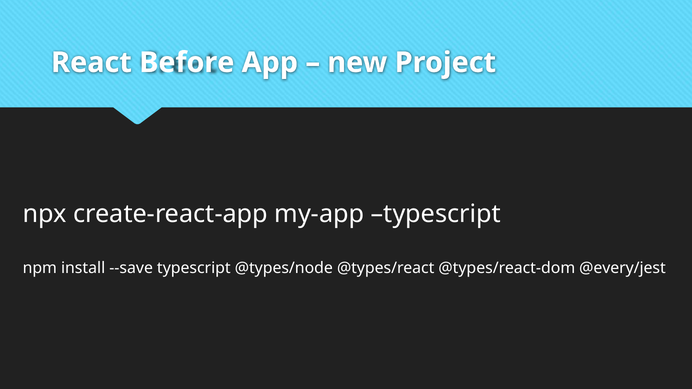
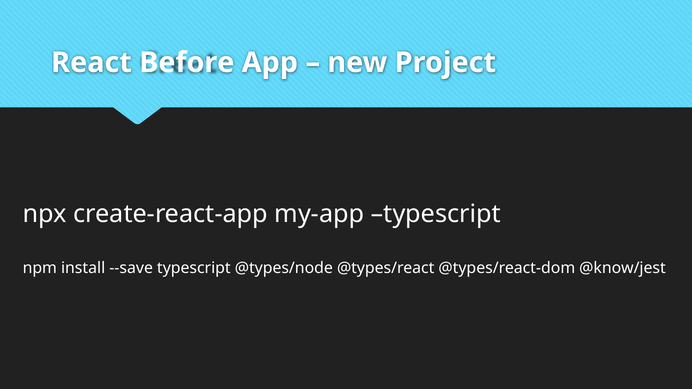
@every/jest: @every/jest -> @know/jest
